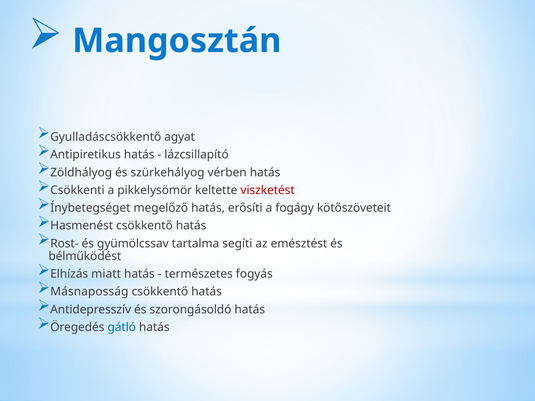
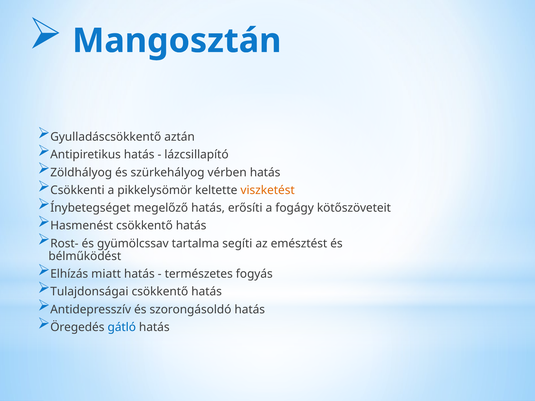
agyat: agyat -> aztán
viszketést colour: red -> orange
Másnaposság: Másnaposság -> Tulajdonságai
